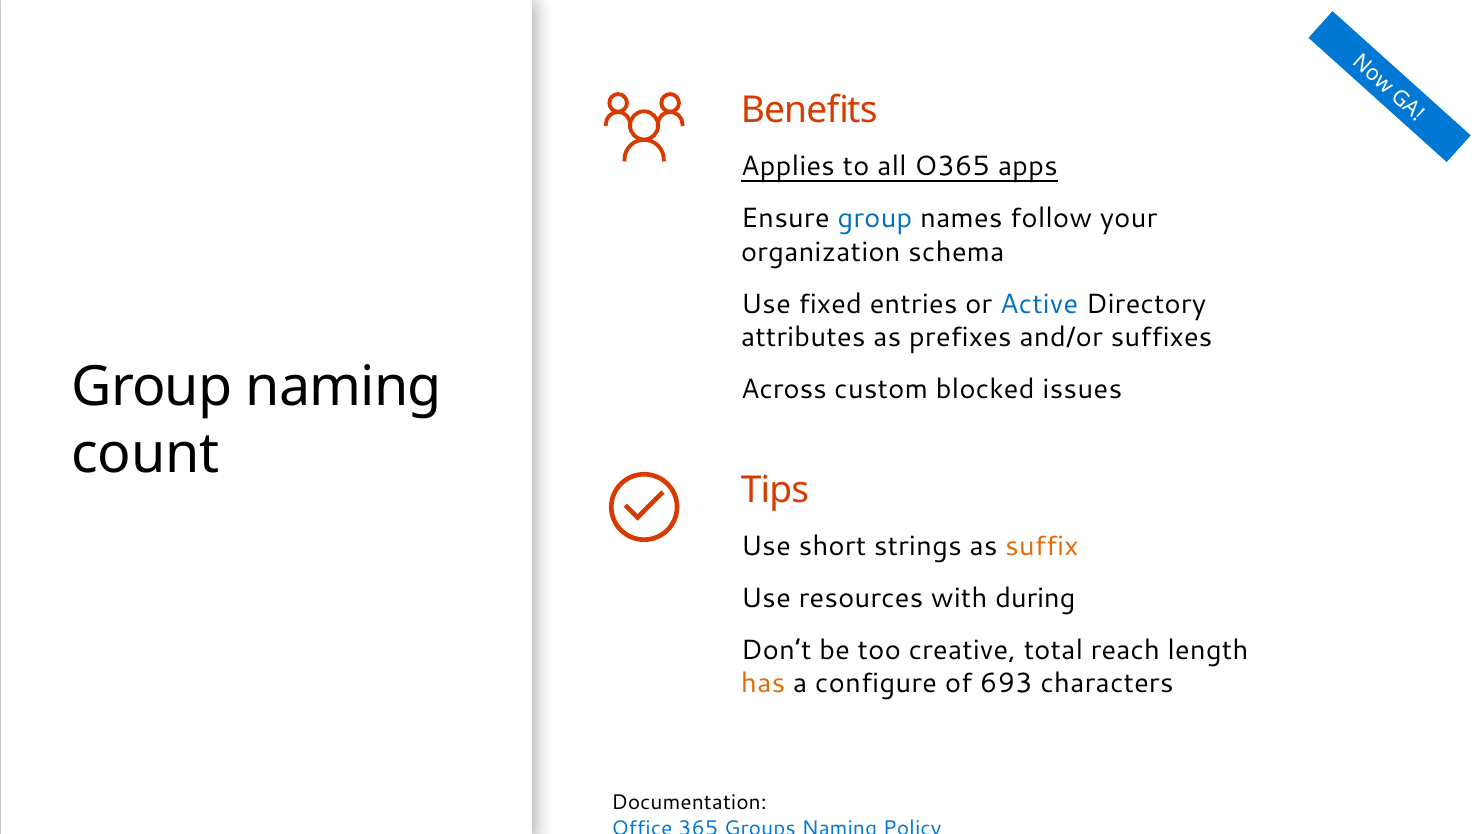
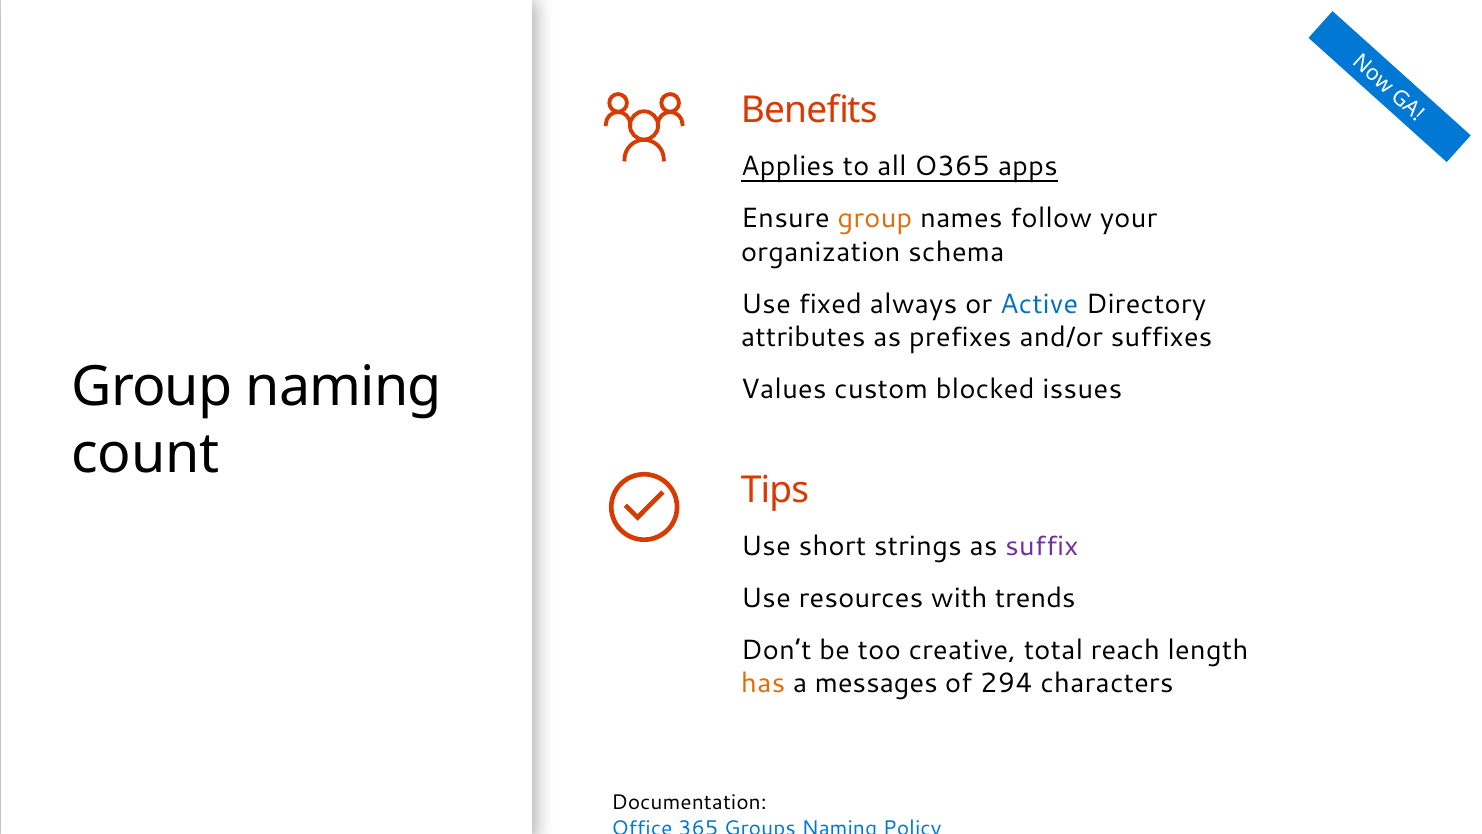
group at (875, 219) colour: blue -> orange
entries: entries -> always
Across: Across -> Values
suffix colour: orange -> purple
during: during -> trends
configure: configure -> messages
693: 693 -> 294
